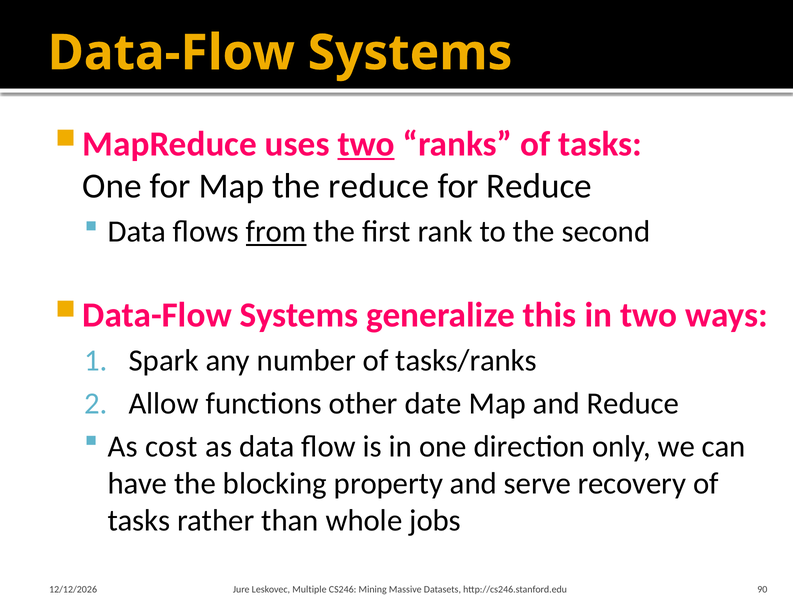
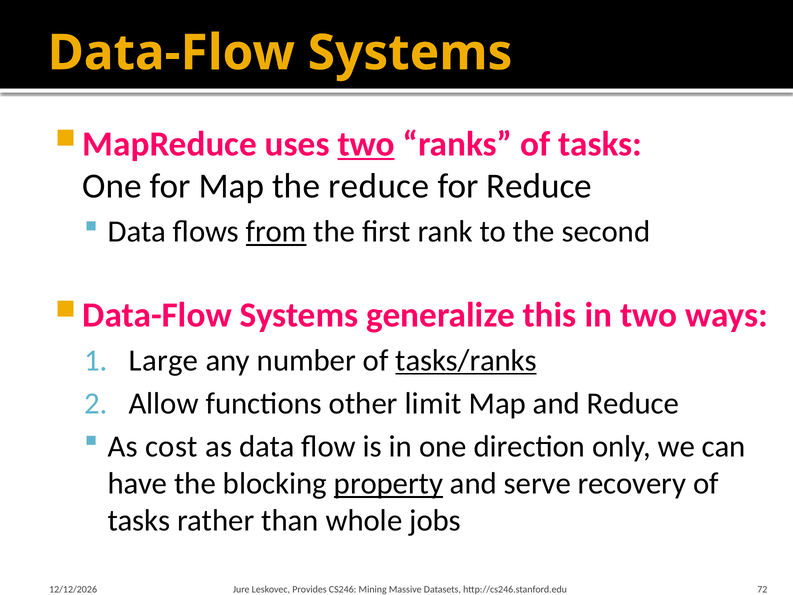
Spark: Spark -> Large
tasks/ranks underline: none -> present
date: date -> limit
property underline: none -> present
Multiple: Multiple -> Provides
90: 90 -> 72
